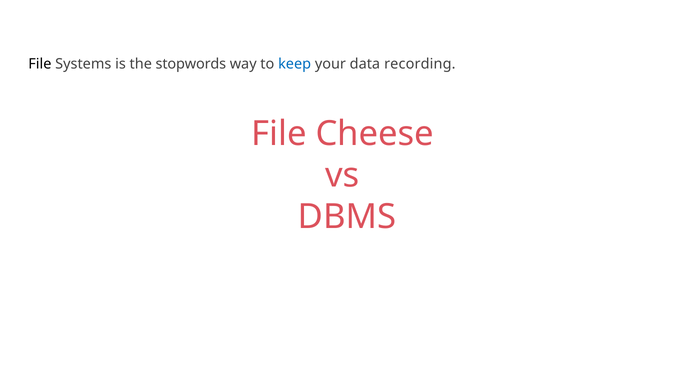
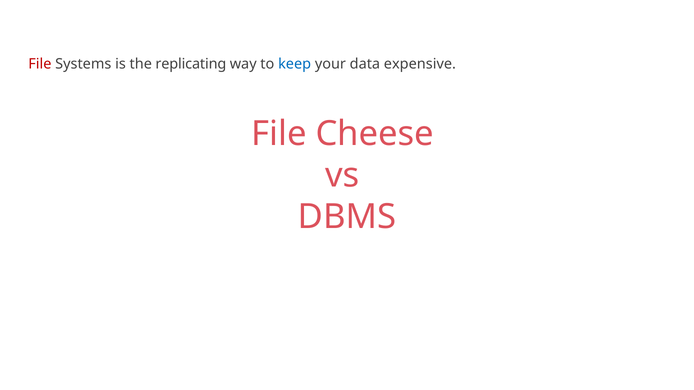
File at (40, 64) colour: black -> red
stopwords: stopwords -> replicating
recording: recording -> expensive
